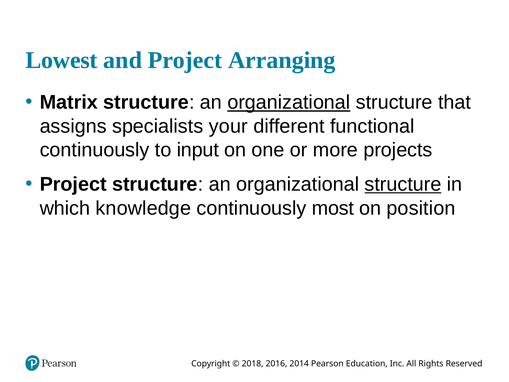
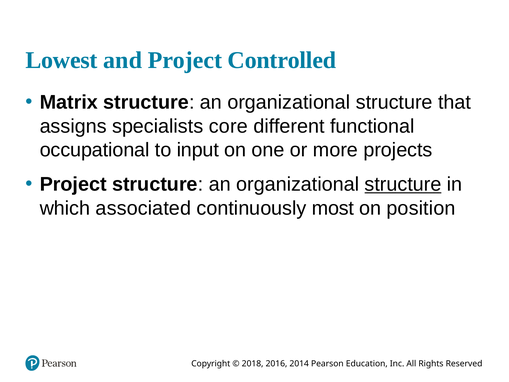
Arranging: Arranging -> Controlled
organizational at (289, 102) underline: present -> none
your: your -> core
continuously at (95, 150): continuously -> occupational
knowledge: knowledge -> associated
